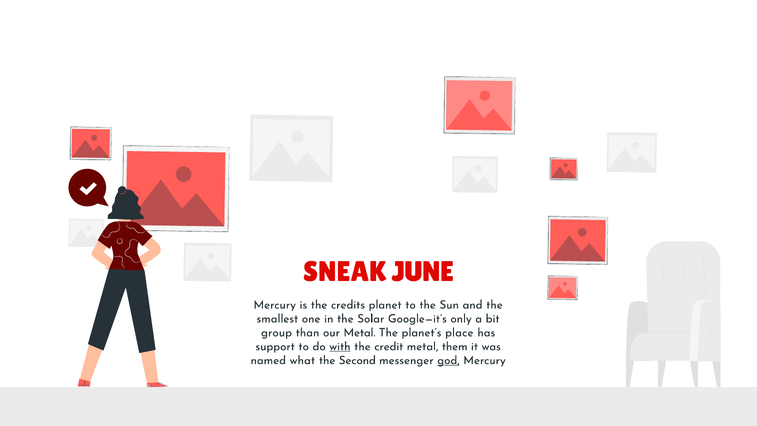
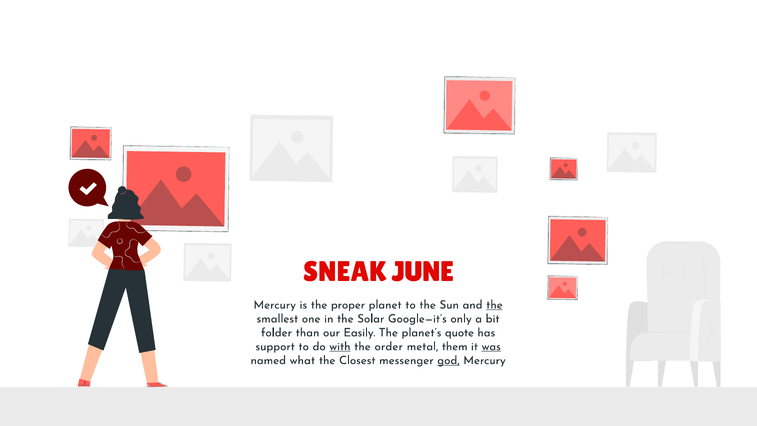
credits: credits -> proper
the at (494, 305) underline: none -> present
group: group -> folder
our Metal: Metal -> Easily
place: place -> quote
credit: credit -> order
was underline: none -> present
Second: Second -> Closest
